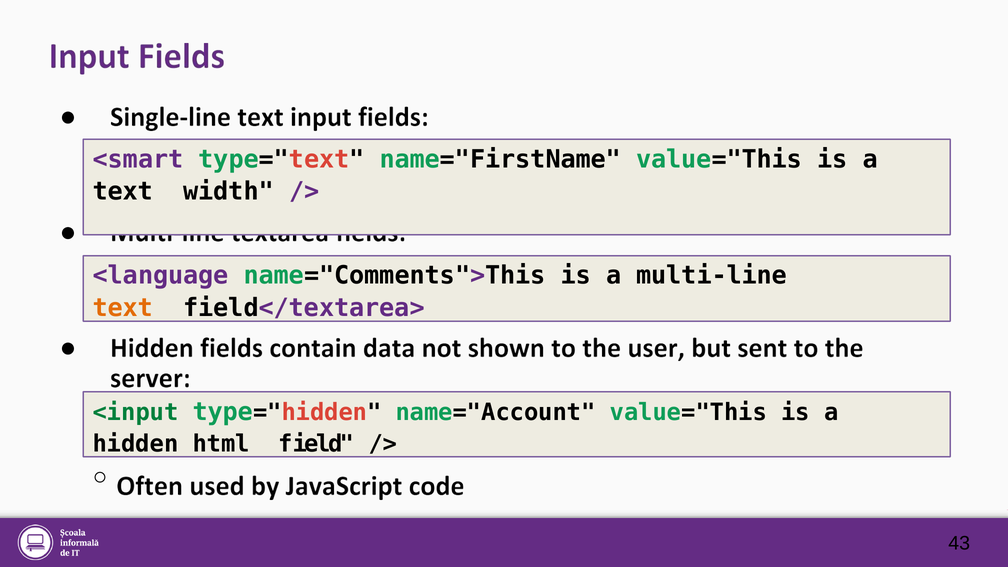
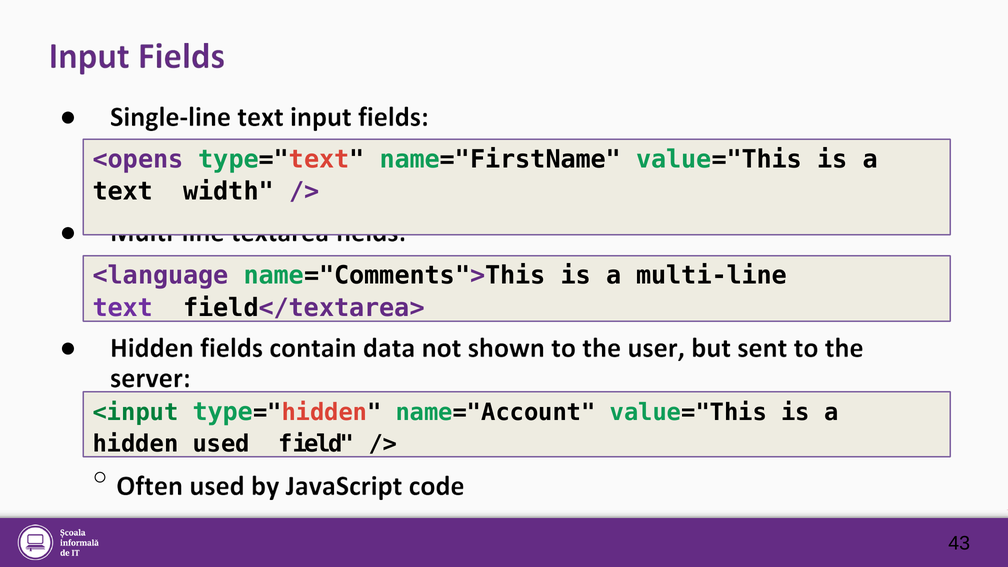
<smart: <smart -> <opens
text at (123, 308) colour: orange -> purple
html: html -> used
